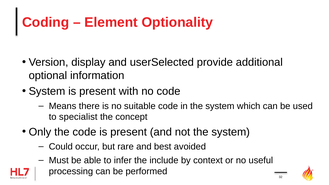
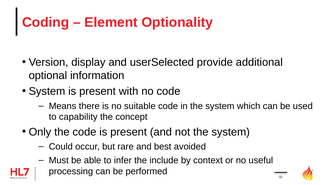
specialist: specialist -> capability
